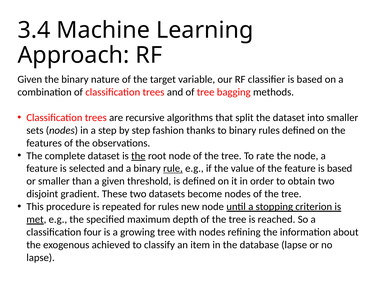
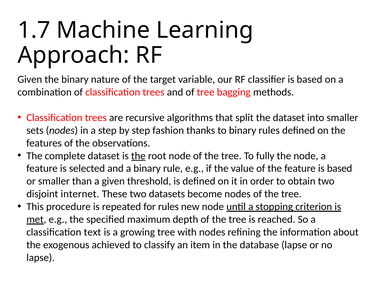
3.4: 3.4 -> 1.7
rate: rate -> fully
rule underline: present -> none
gradient: gradient -> internet
four: four -> text
